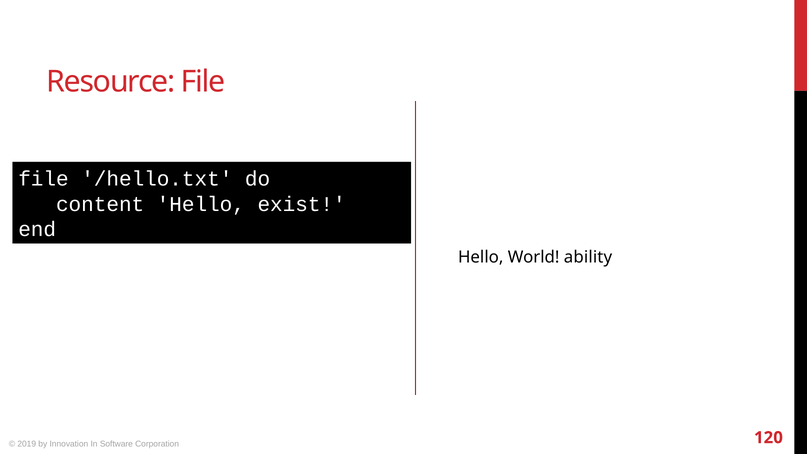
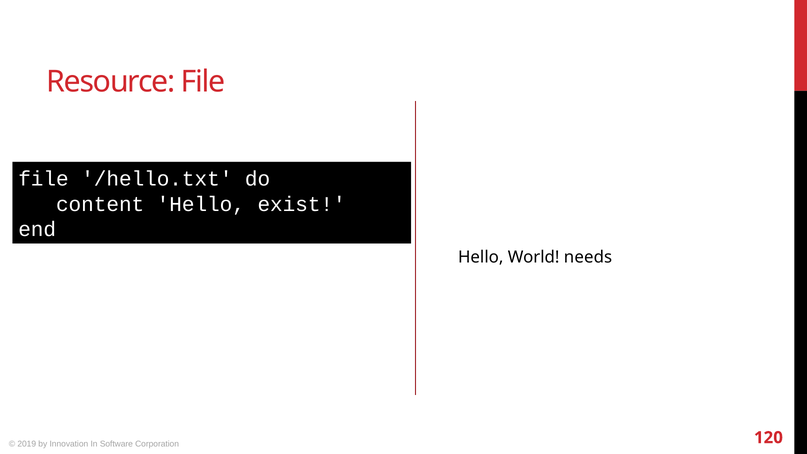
ability: ability -> needs
